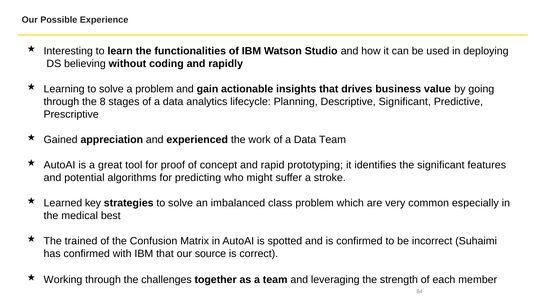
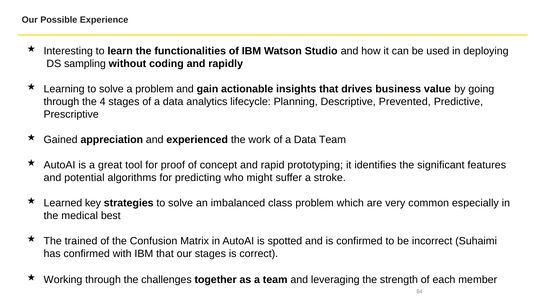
believing: believing -> sampling
8: 8 -> 4
Descriptive Significant: Significant -> Prevented
our source: source -> stages
